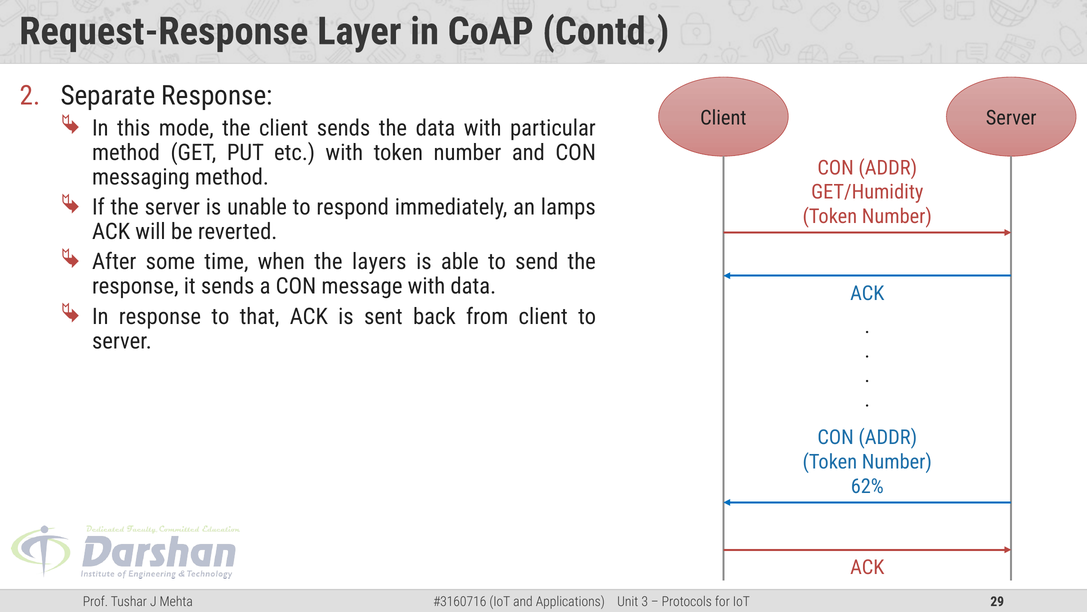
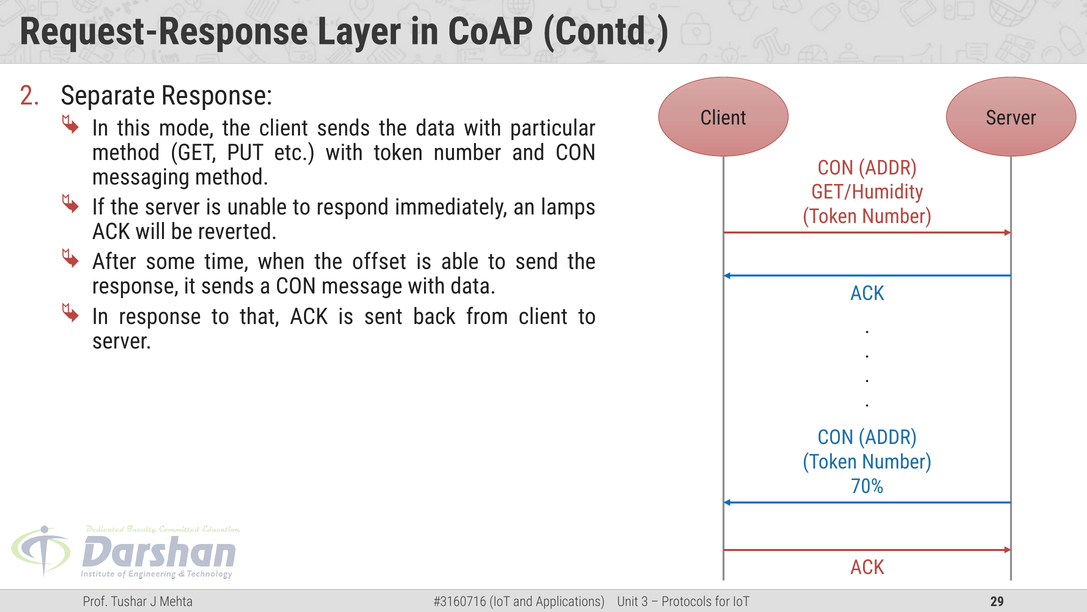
layers: layers -> offset
62%: 62% -> 70%
